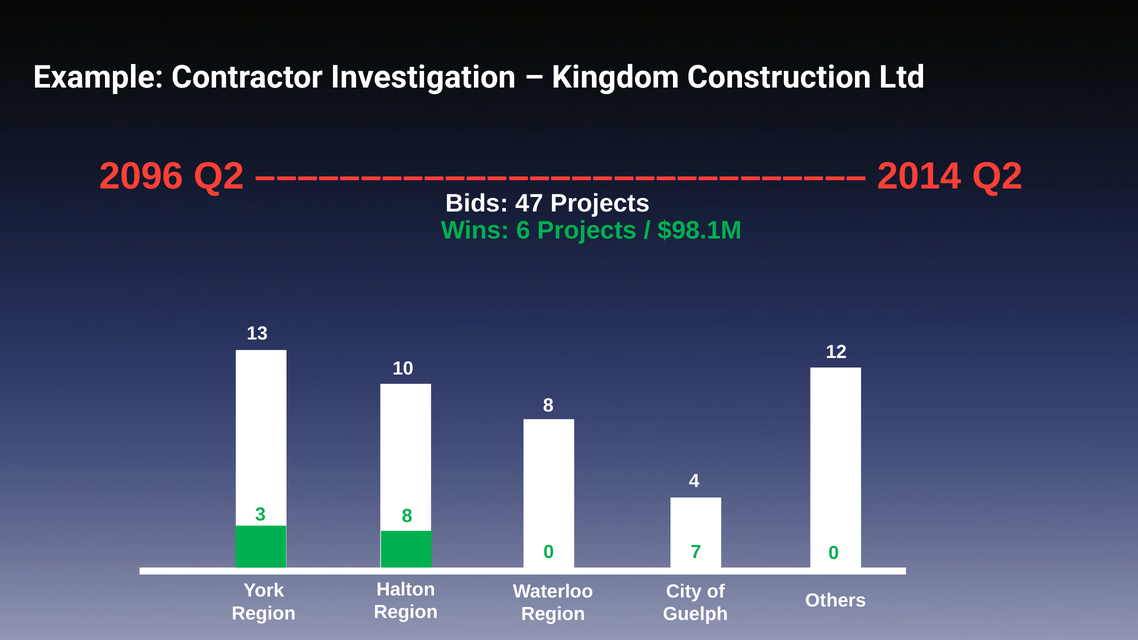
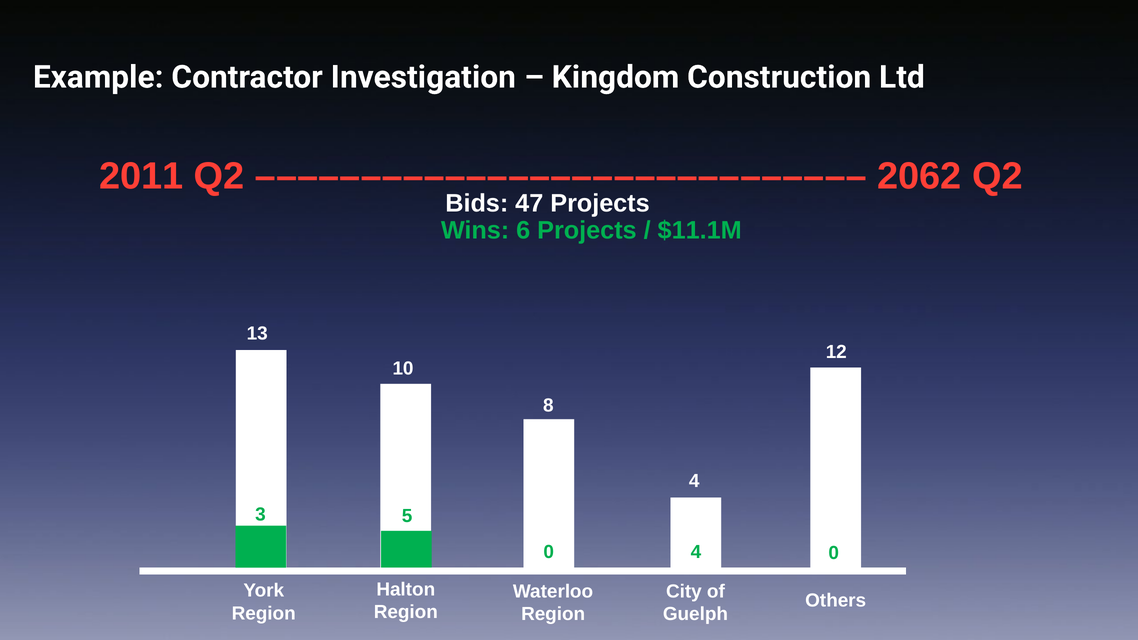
2096: 2096 -> 2011
2014: 2014 -> 2062
$98.1M: $98.1M -> $11.1M
3 8: 8 -> 5
0 7: 7 -> 4
